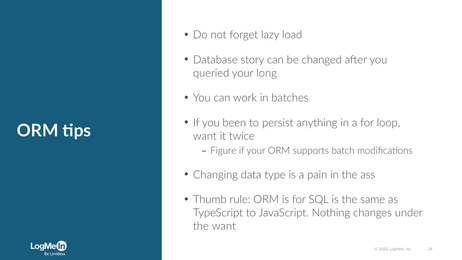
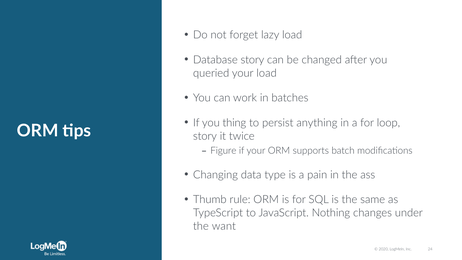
your long: long -> load
been: been -> thing
want at (205, 136): want -> story
